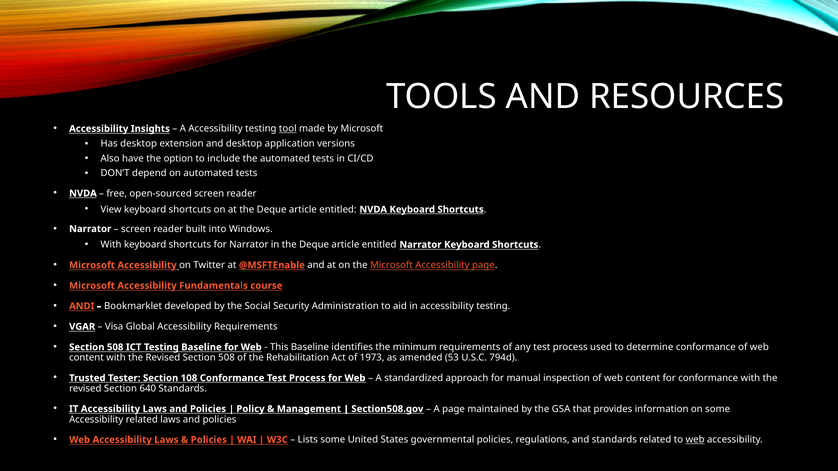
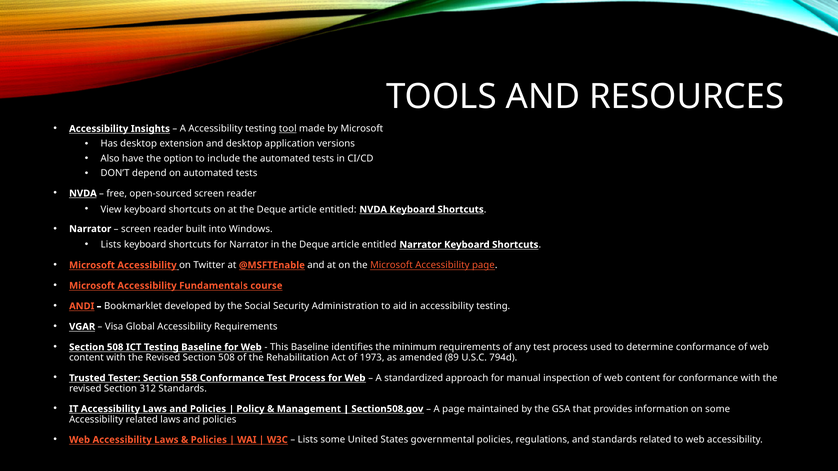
With at (111, 245): With -> Lists
53: 53 -> 89
108: 108 -> 558
640: 640 -> 312
web at (695, 440) underline: present -> none
